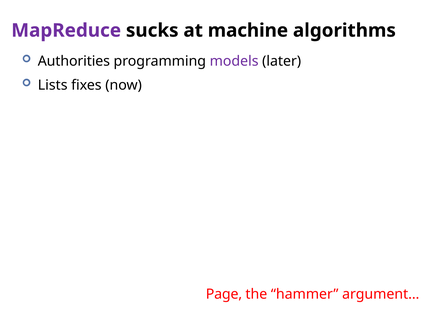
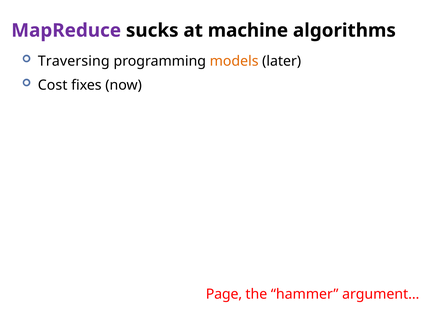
Authorities: Authorities -> Traversing
models colour: purple -> orange
Lists: Lists -> Cost
